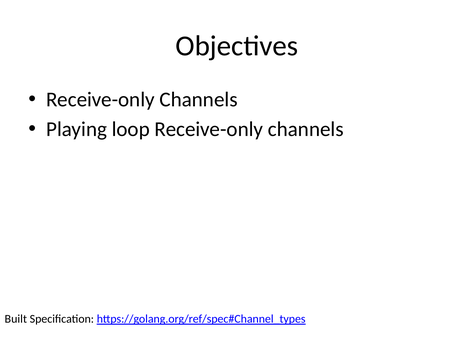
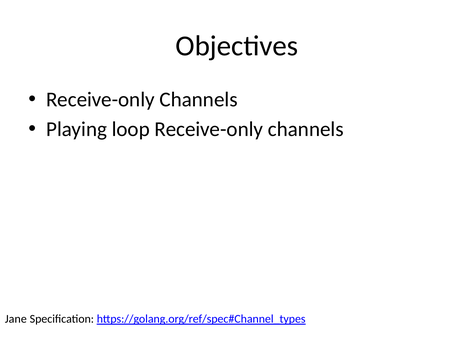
Built: Built -> Jane
